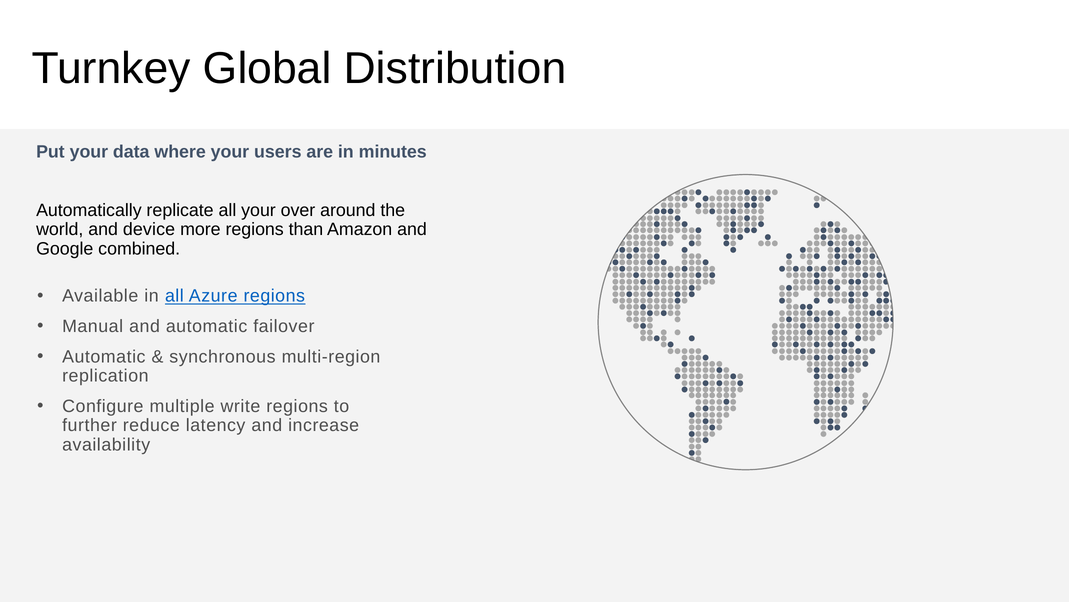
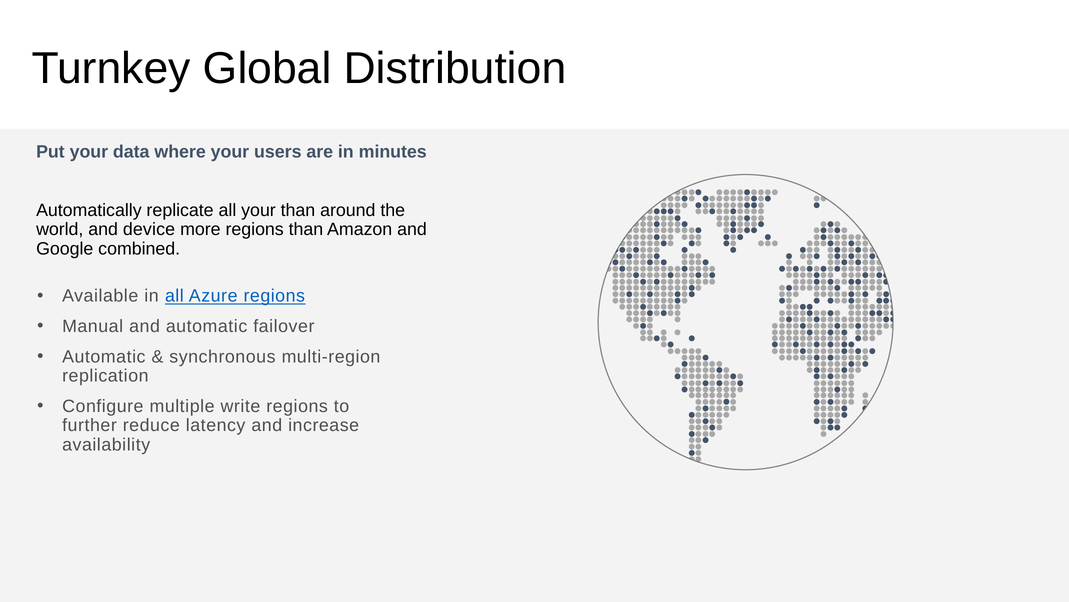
your over: over -> than
